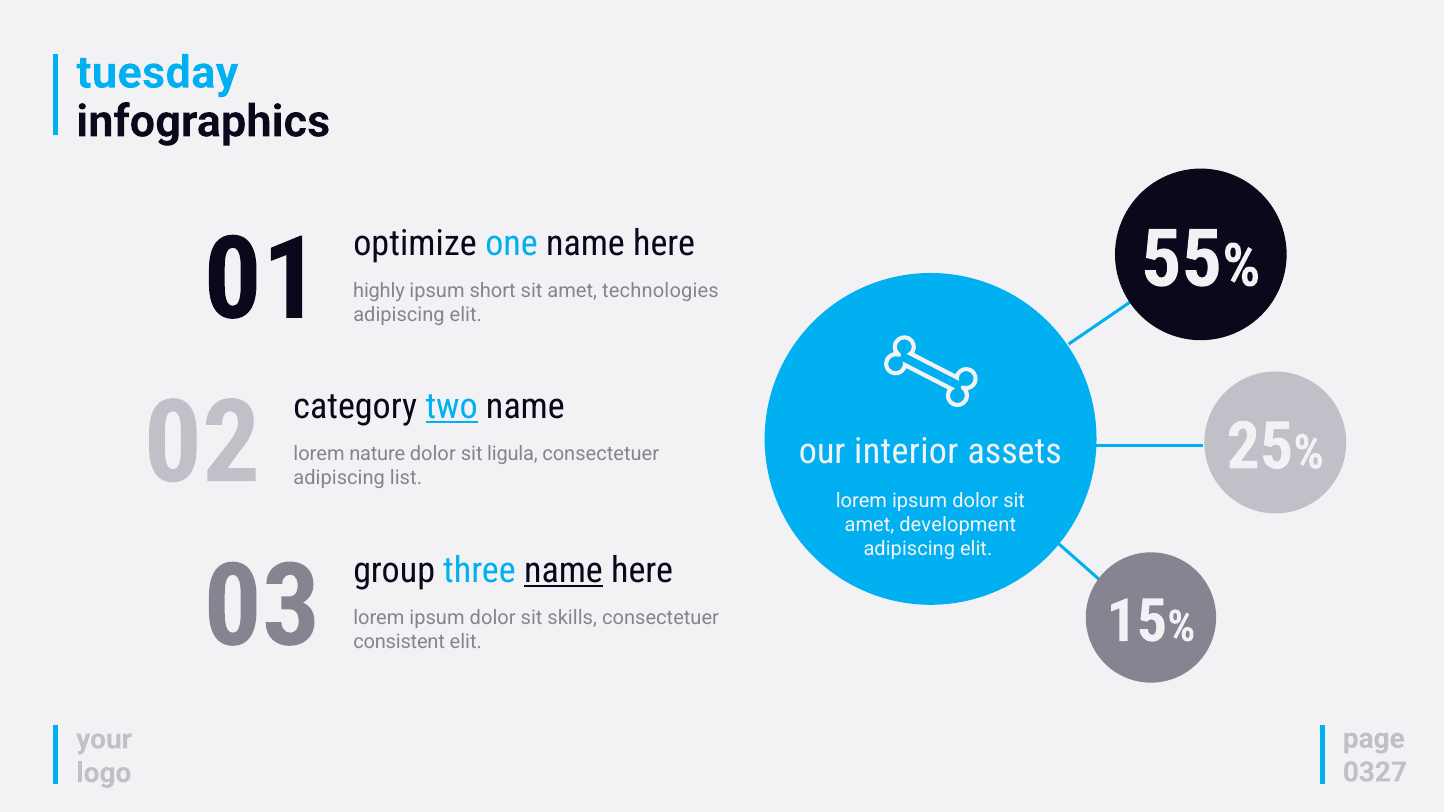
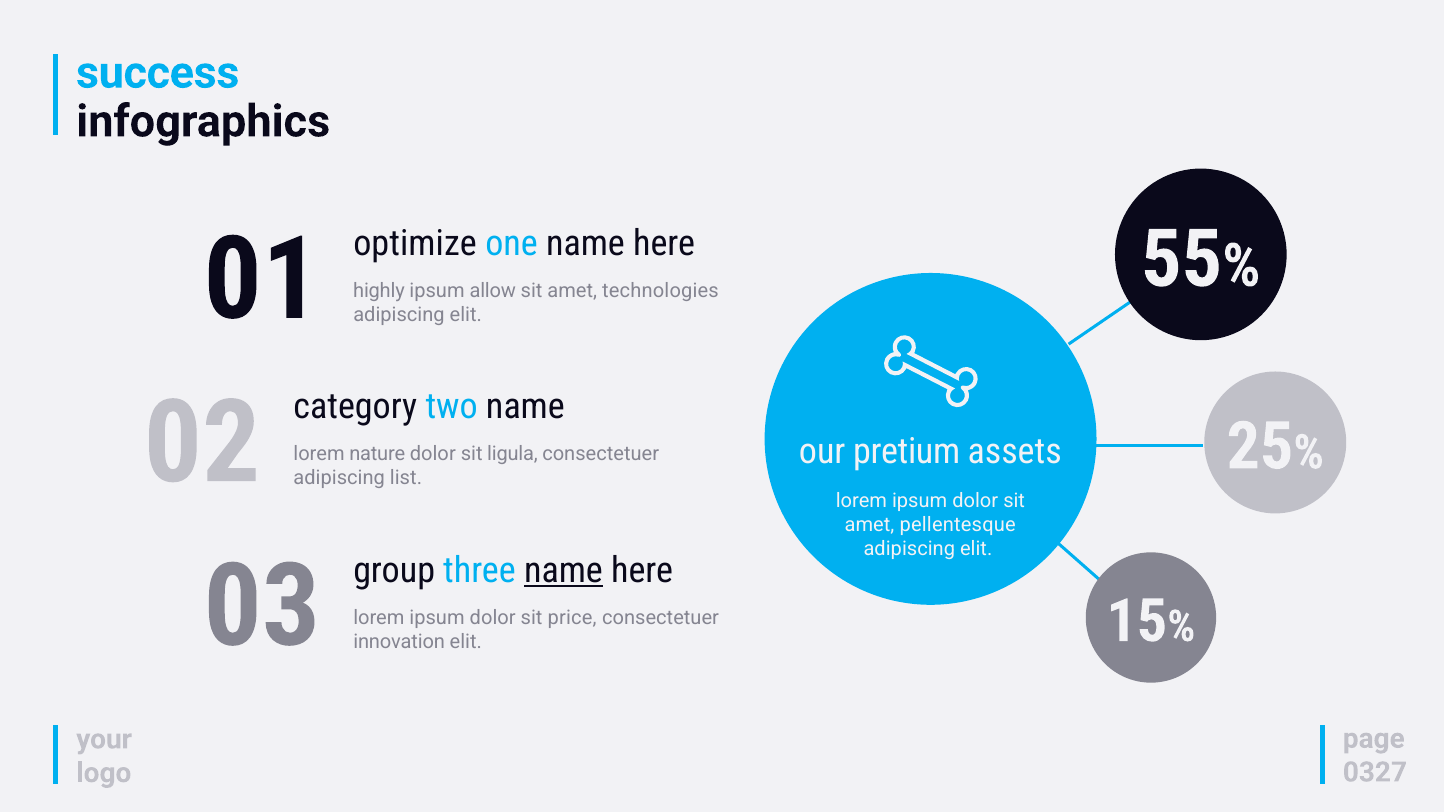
tuesday: tuesday -> success
short: short -> allow
two underline: present -> none
interior: interior -> pretium
development: development -> pellentesque
skills: skills -> price
consistent: consistent -> innovation
